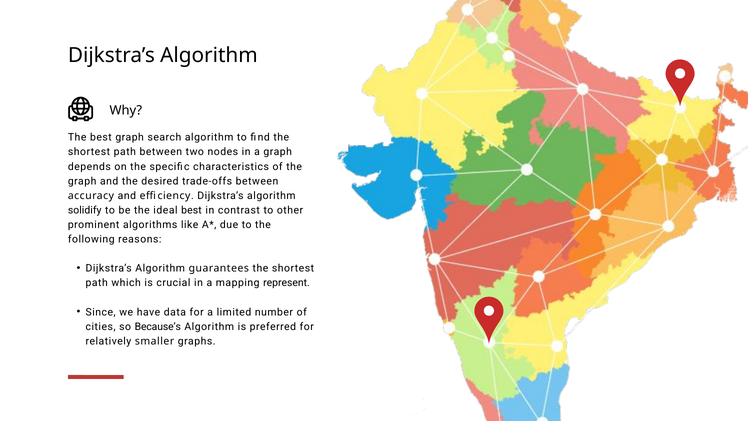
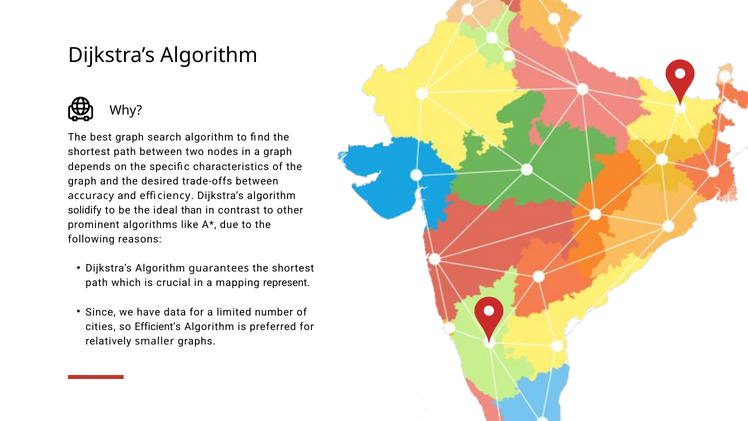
ideal best: best -> than
Because’s: Because’s -> Efficient’s
